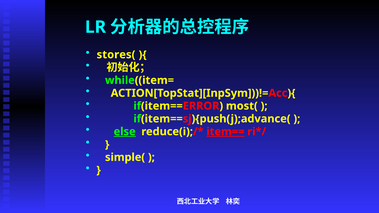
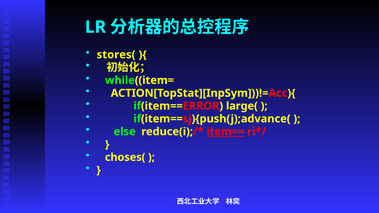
most(: most( -> large(
else underline: present -> none
simple(: simple( -> choses(
